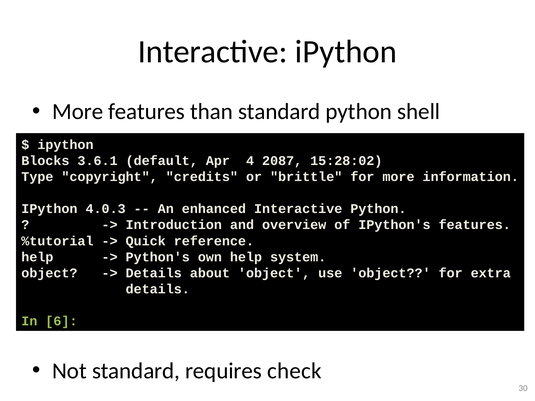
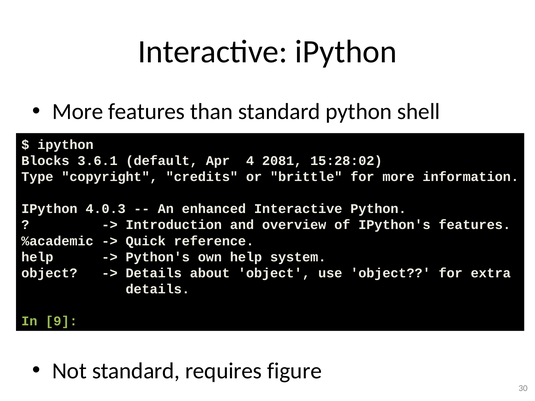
2087: 2087 -> 2081
%tutorial: %tutorial -> %academic
6: 6 -> 9
check: check -> figure
